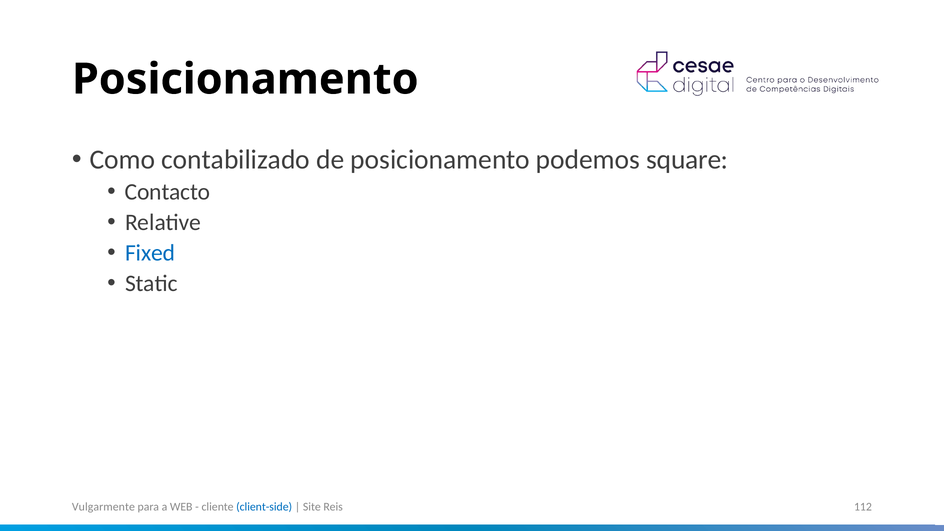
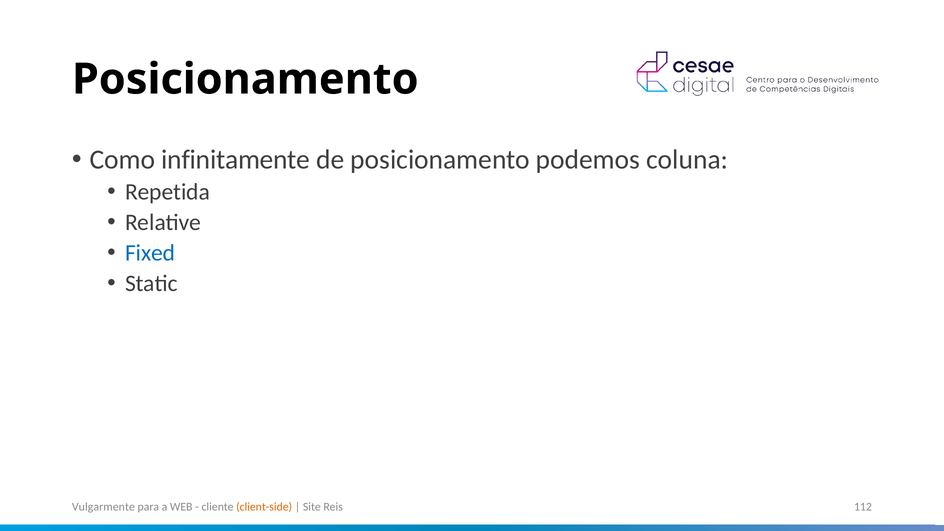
contabilizado: contabilizado -> infinitamente
square: square -> coluna
Contacto: Contacto -> Repetida
client-side colour: blue -> orange
